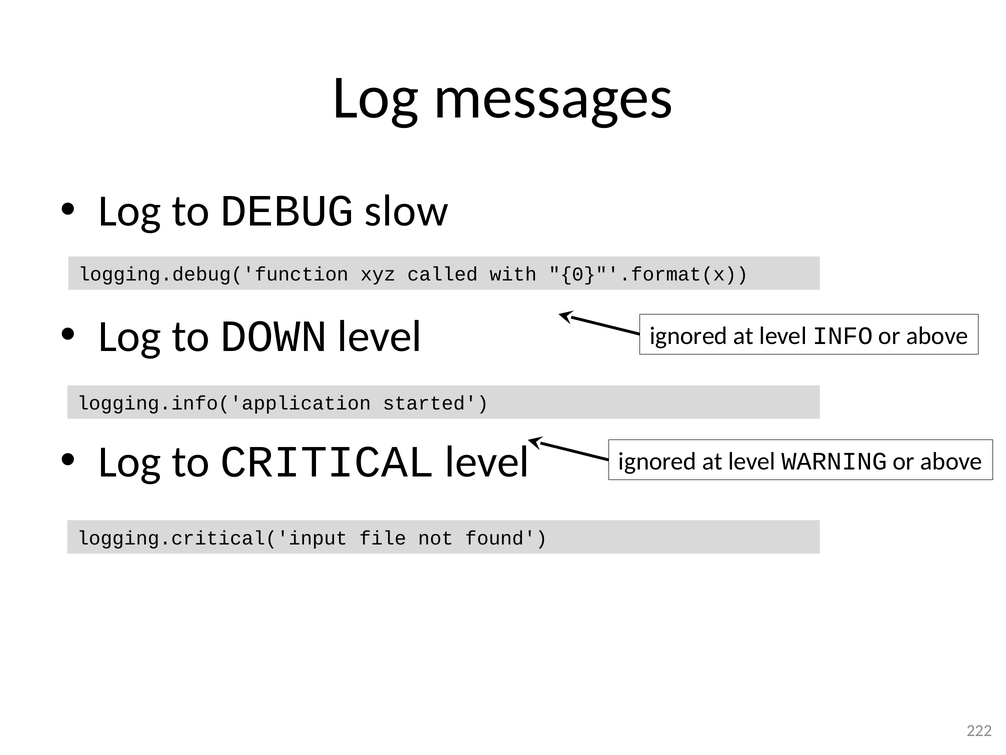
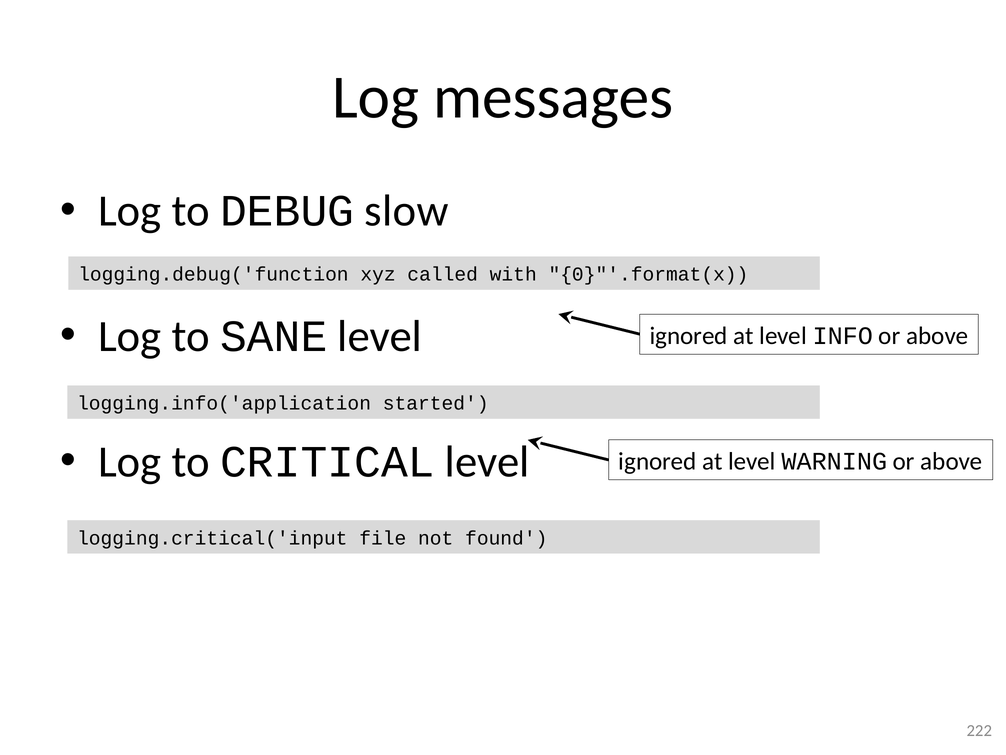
DOWN: DOWN -> SANE
